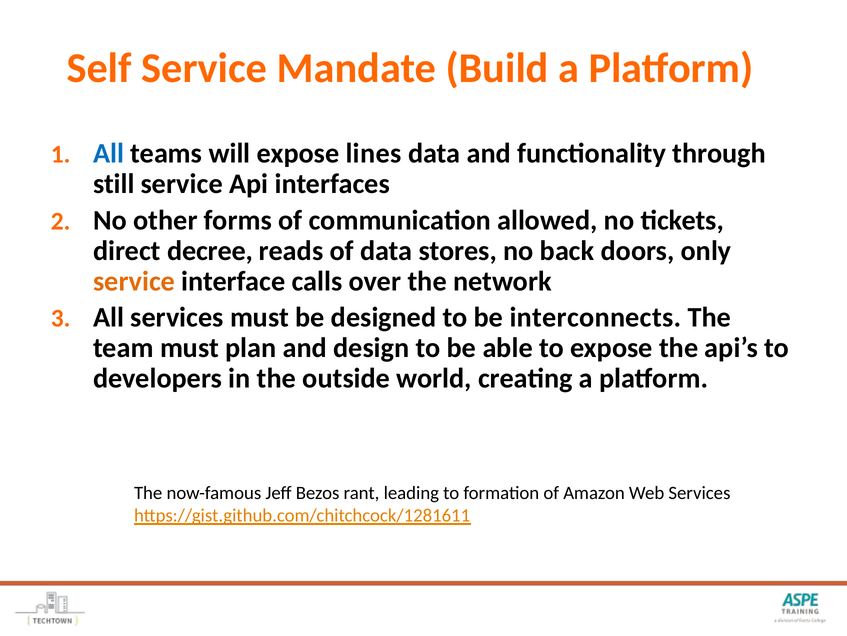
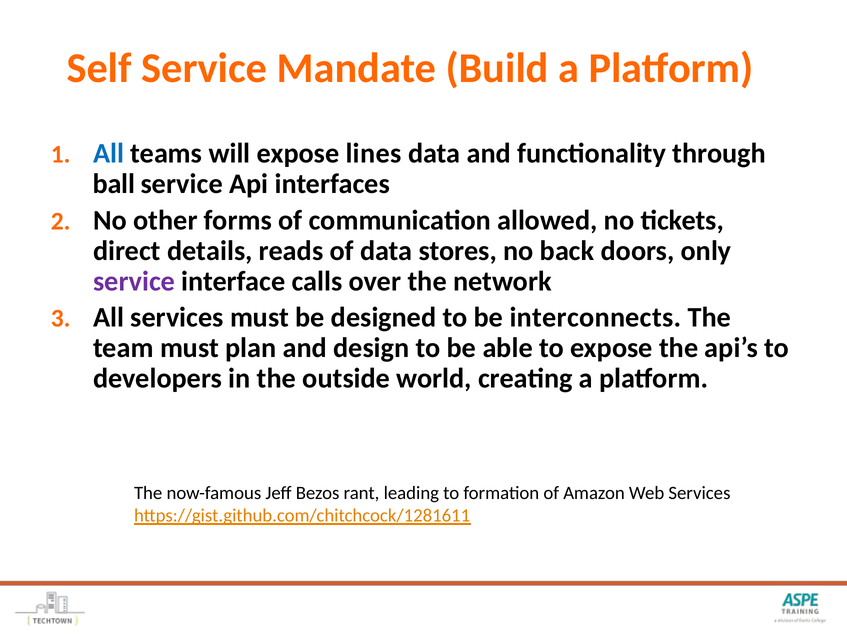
still: still -> ball
decree: decree -> details
service at (134, 281) colour: orange -> purple
